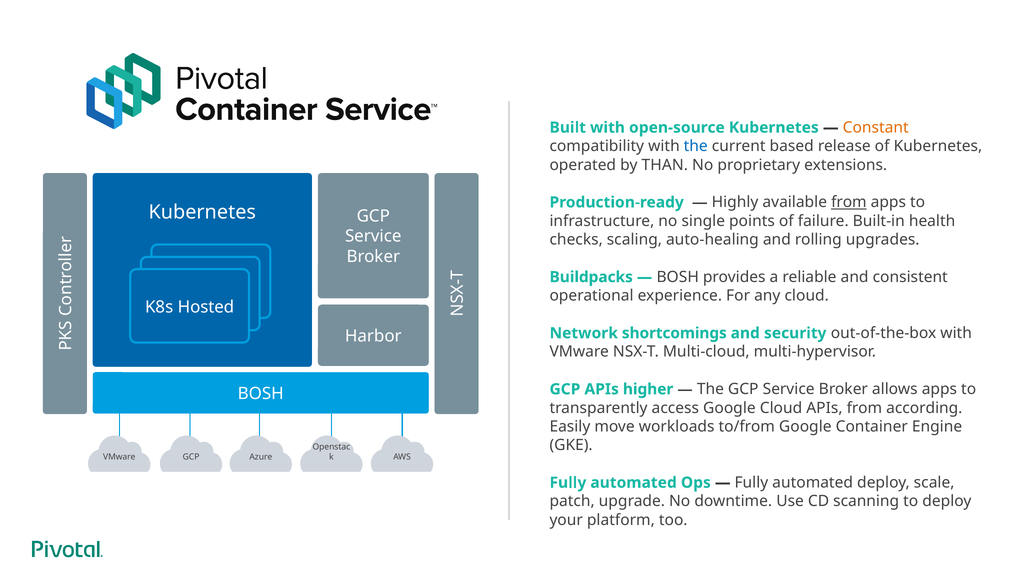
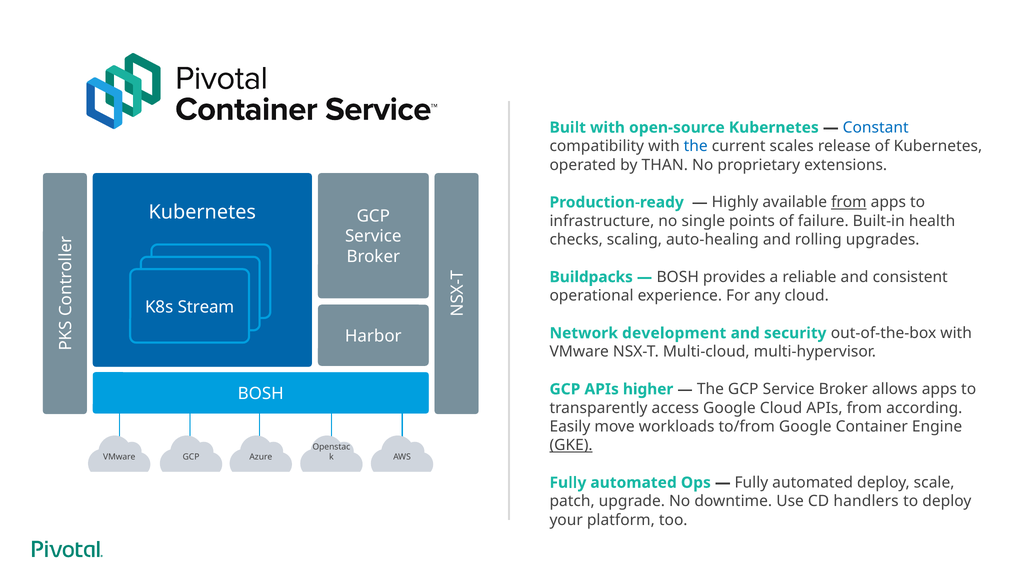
Constant colour: orange -> blue
based: based -> scales
Hosted: Hosted -> Stream
shortcomings: shortcomings -> development
GKE underline: none -> present
scanning: scanning -> handlers
